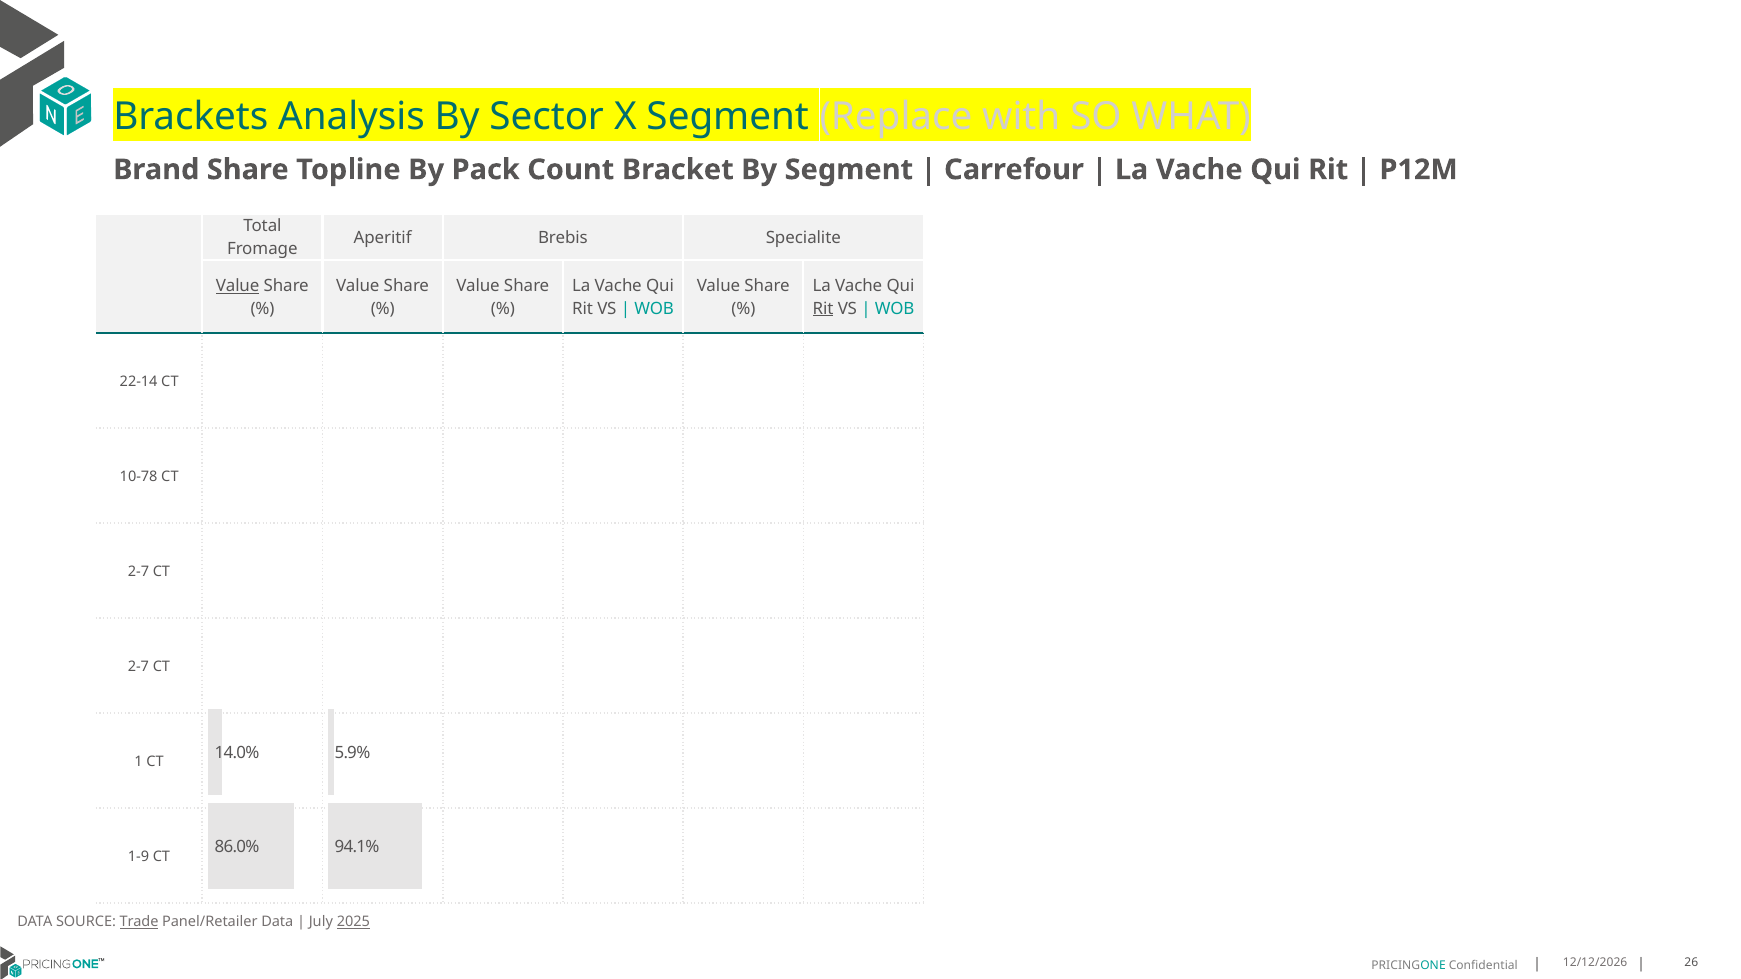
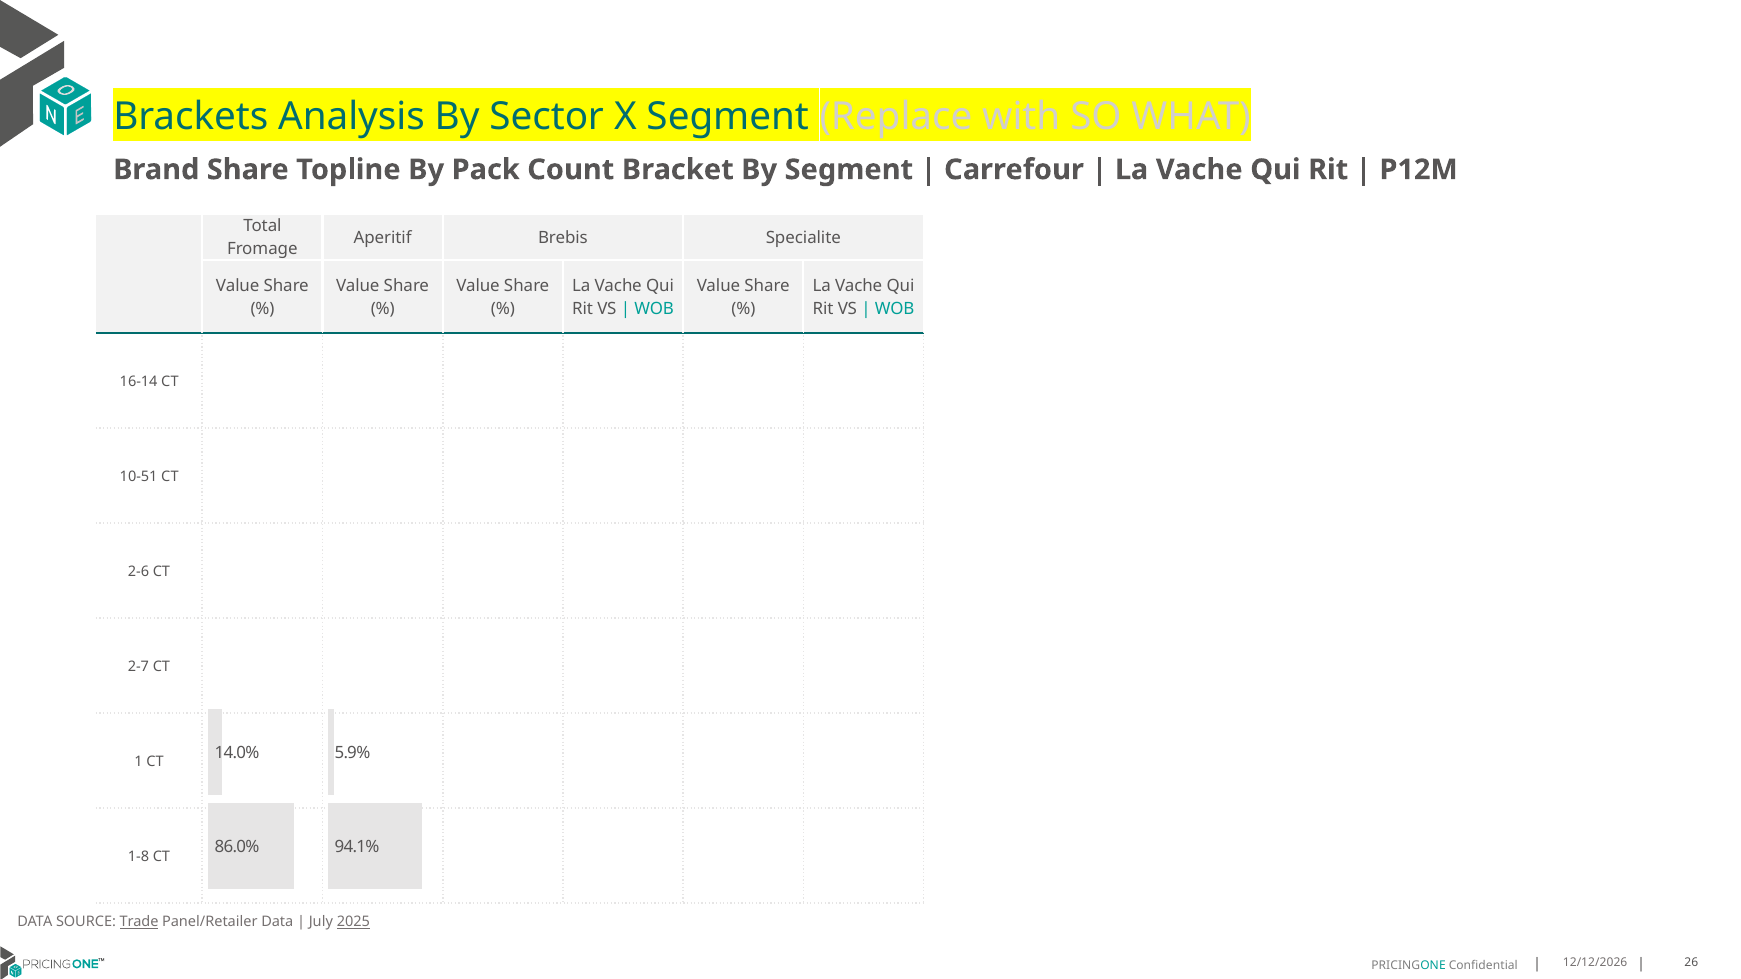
Value at (238, 286) underline: present -> none
Rit at (823, 309) underline: present -> none
22-14: 22-14 -> 16-14
10-78: 10-78 -> 10-51
2-7 at (139, 572): 2-7 -> 2-6
1-9: 1-9 -> 1-8
